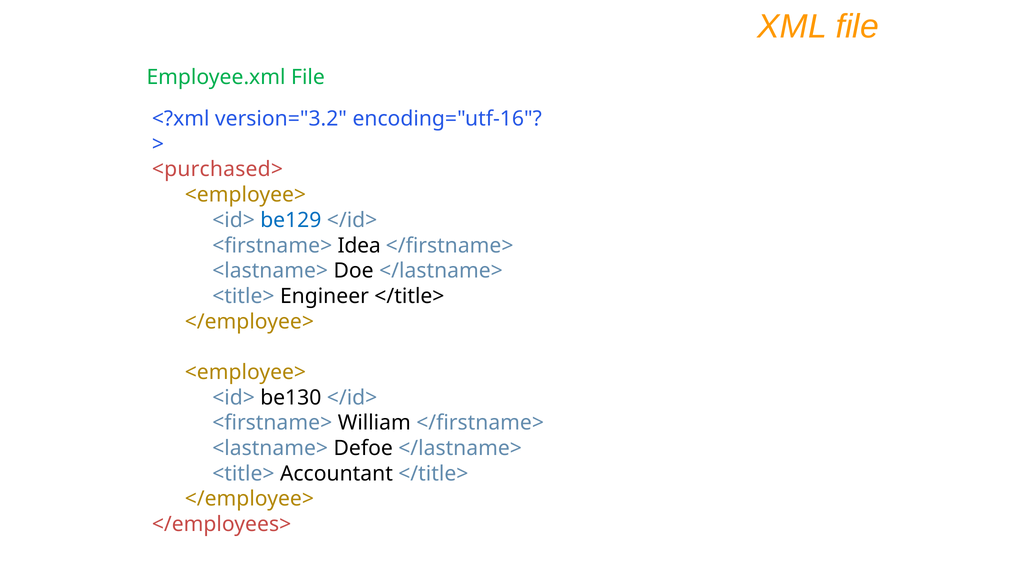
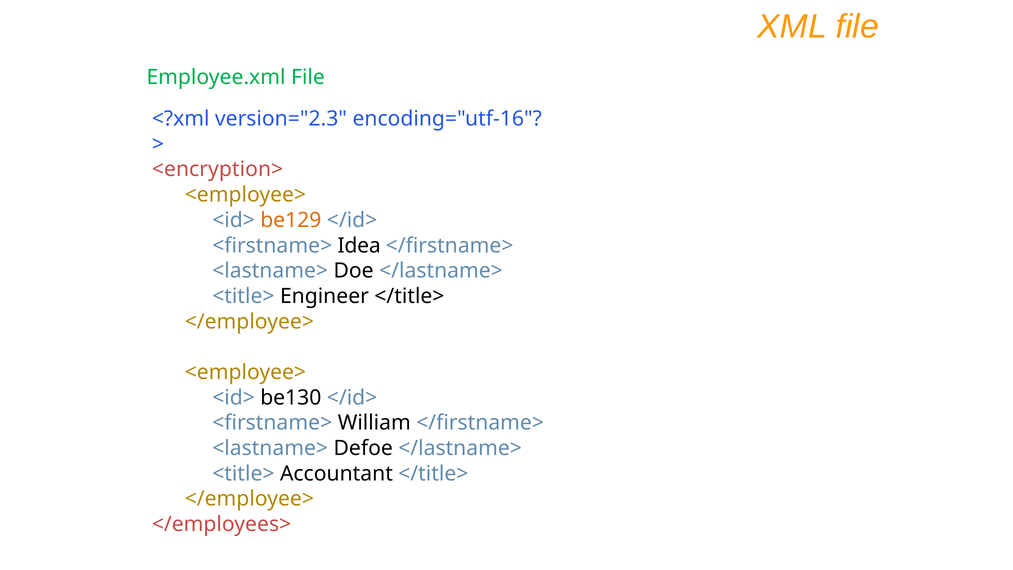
version="3.2: version="3.2 -> version="2.3
<purchased>: <purchased> -> <encryption>
be129 colour: blue -> orange
